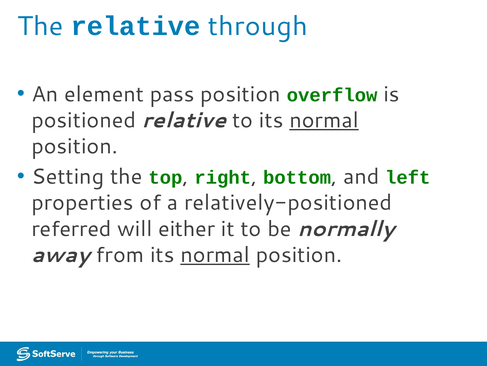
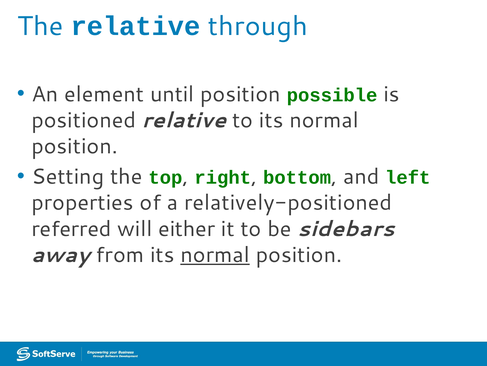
pass: pass -> until
overflow: overflow -> possible
normal at (324, 120) underline: present -> none
normally: normally -> sidebars
